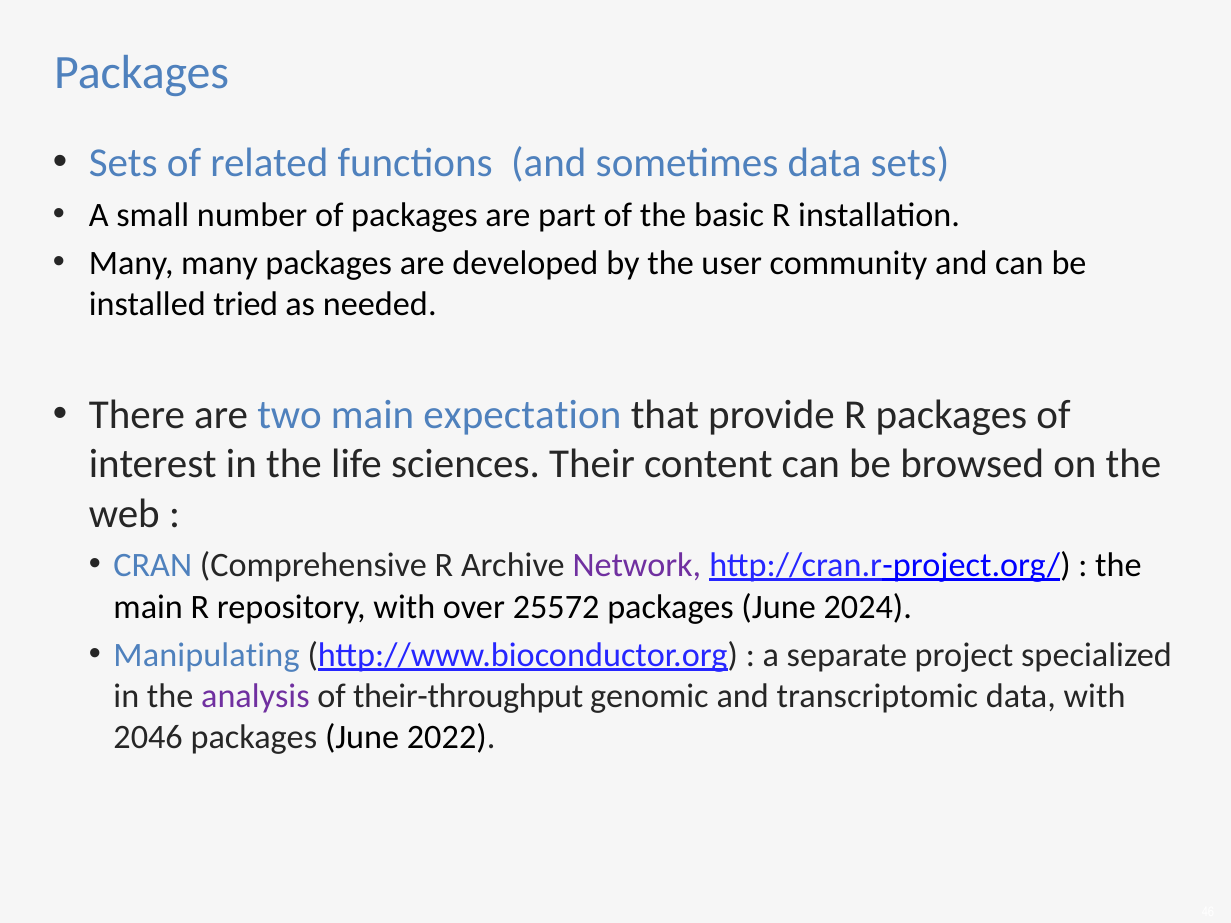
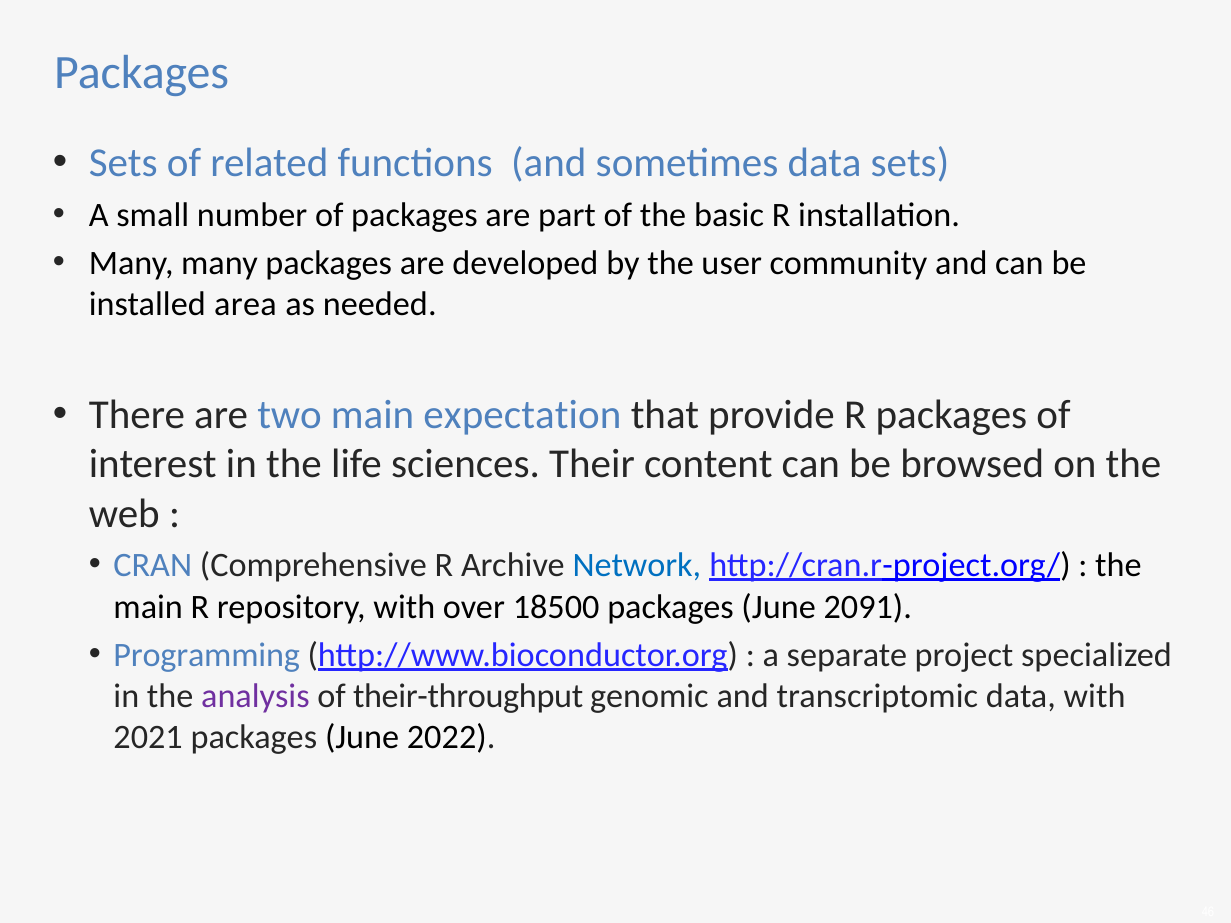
tried: tried -> area
Network colour: purple -> blue
25572: 25572 -> 18500
2024: 2024 -> 2091
Manipulating: Manipulating -> Programming
2046: 2046 -> 2021
